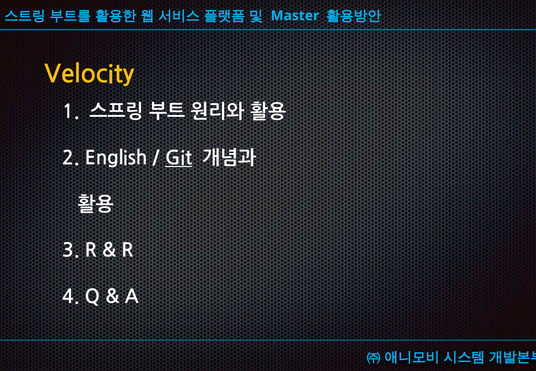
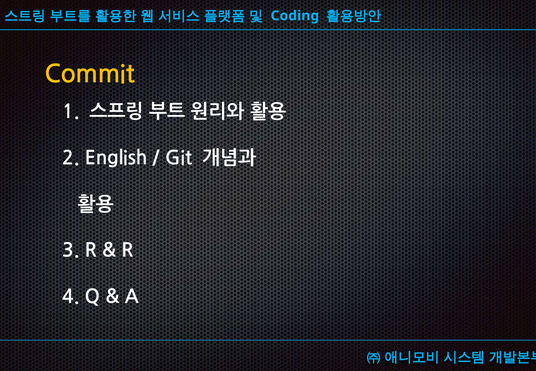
Master: Master -> Coding
Velocity: Velocity -> Commit
Git underline: present -> none
